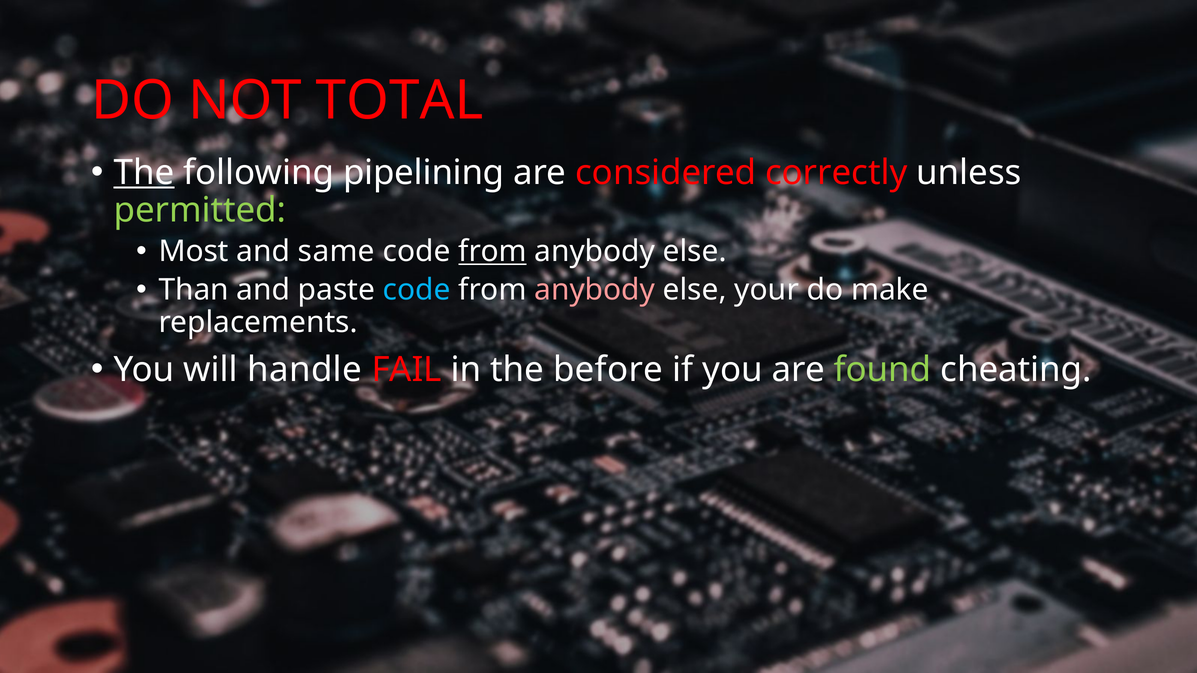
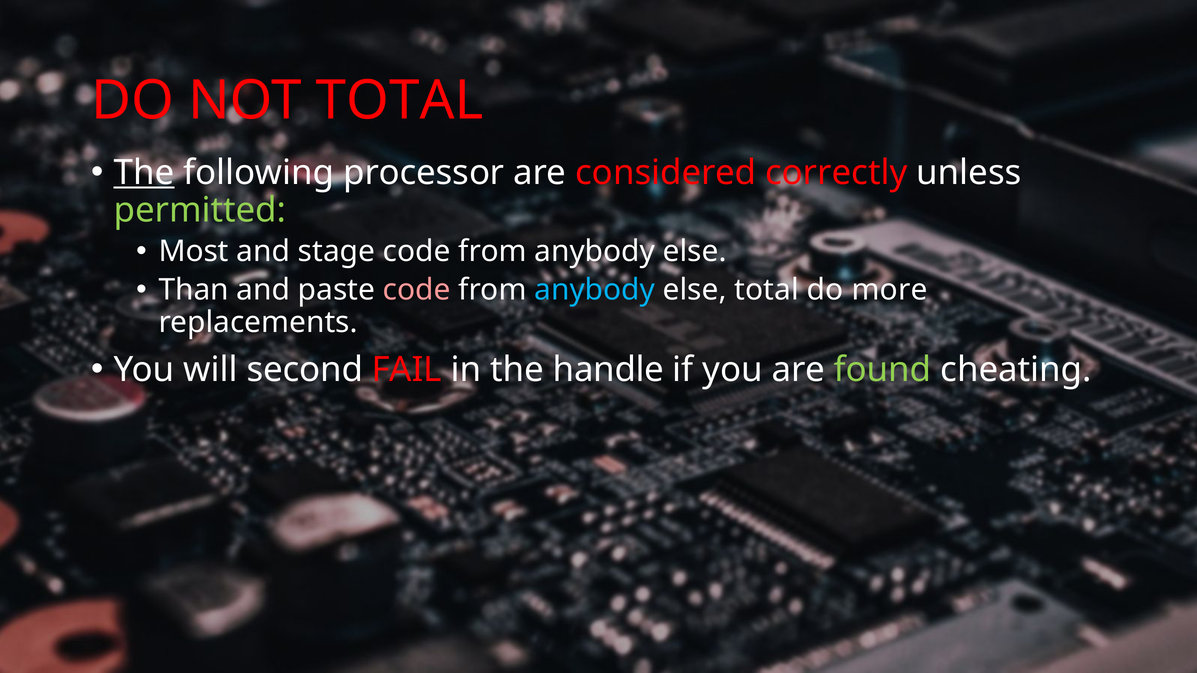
pipelining: pipelining -> processor
same: same -> stage
from at (493, 252) underline: present -> none
code at (417, 290) colour: light blue -> pink
anybody at (595, 290) colour: pink -> light blue
else your: your -> total
make: make -> more
handle: handle -> second
before: before -> handle
